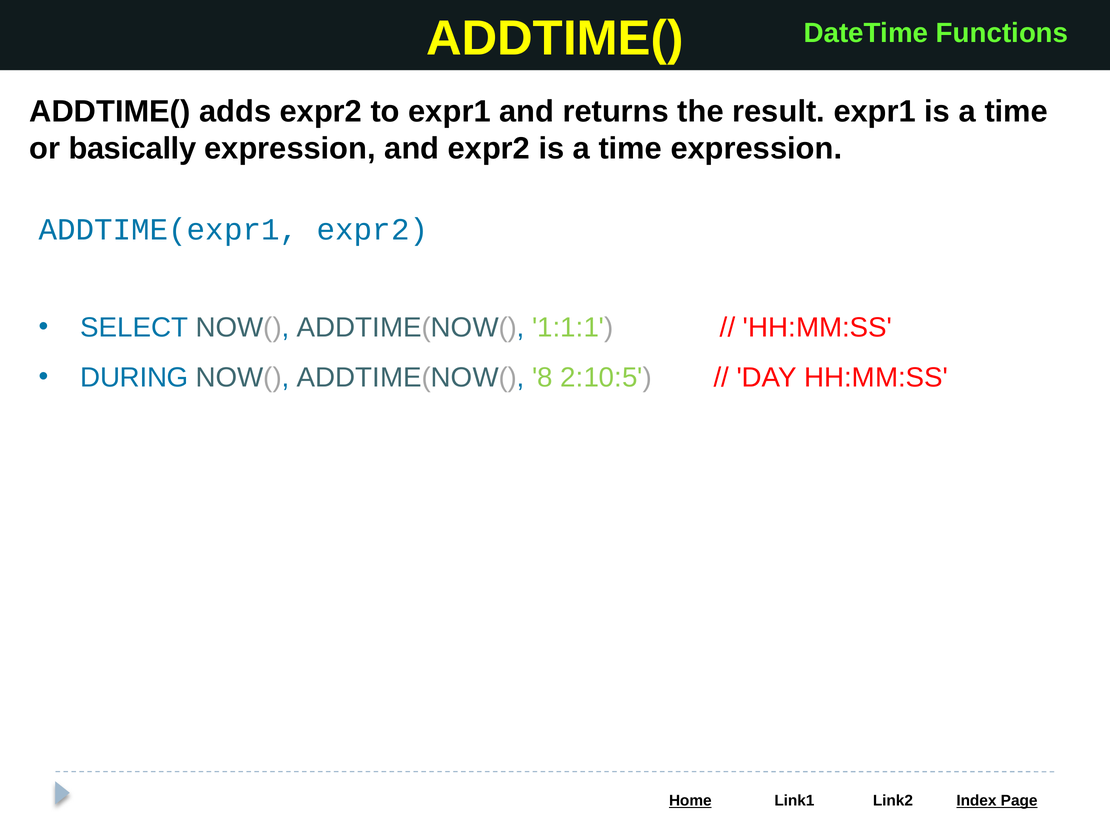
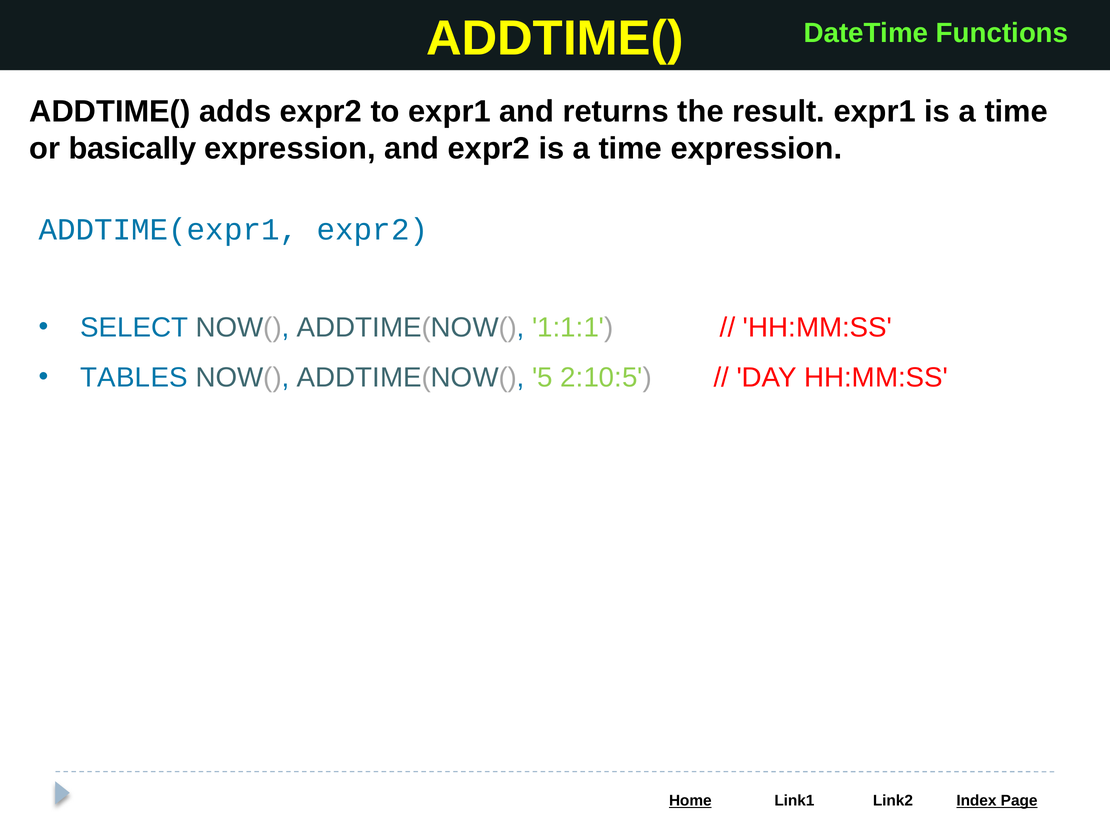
DURING: DURING -> TABLES
8: 8 -> 5
